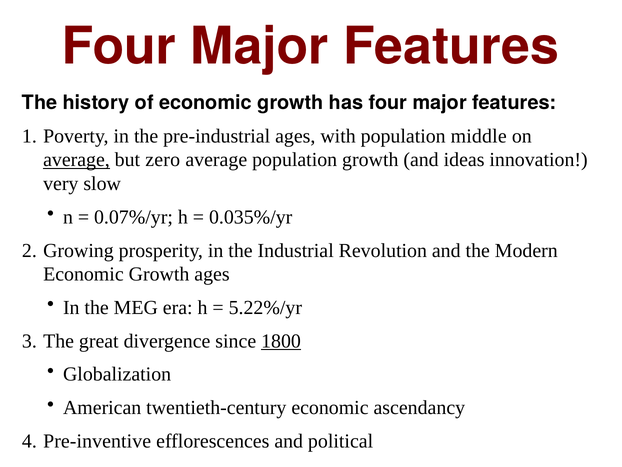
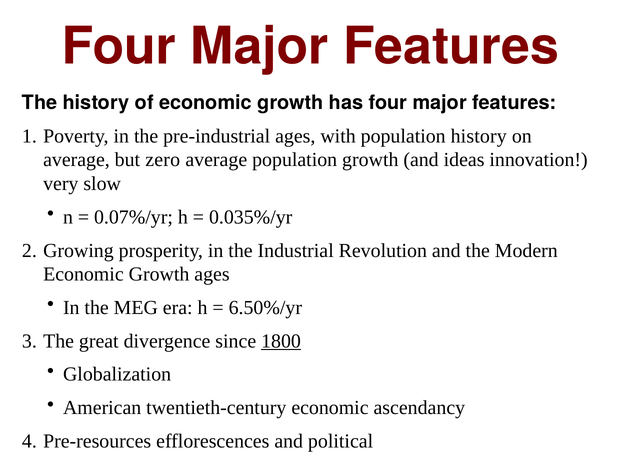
population middle: middle -> history
average at (76, 160) underline: present -> none
5.22%/yr: 5.22%/yr -> 6.50%/yr
Pre-inventive: Pre-inventive -> Pre-resources
